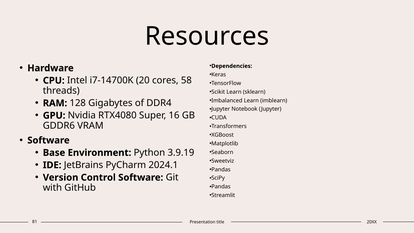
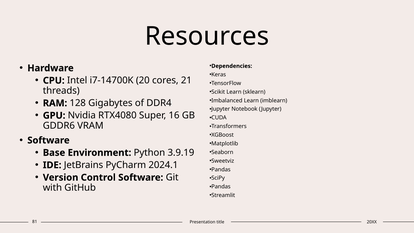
58: 58 -> 21
